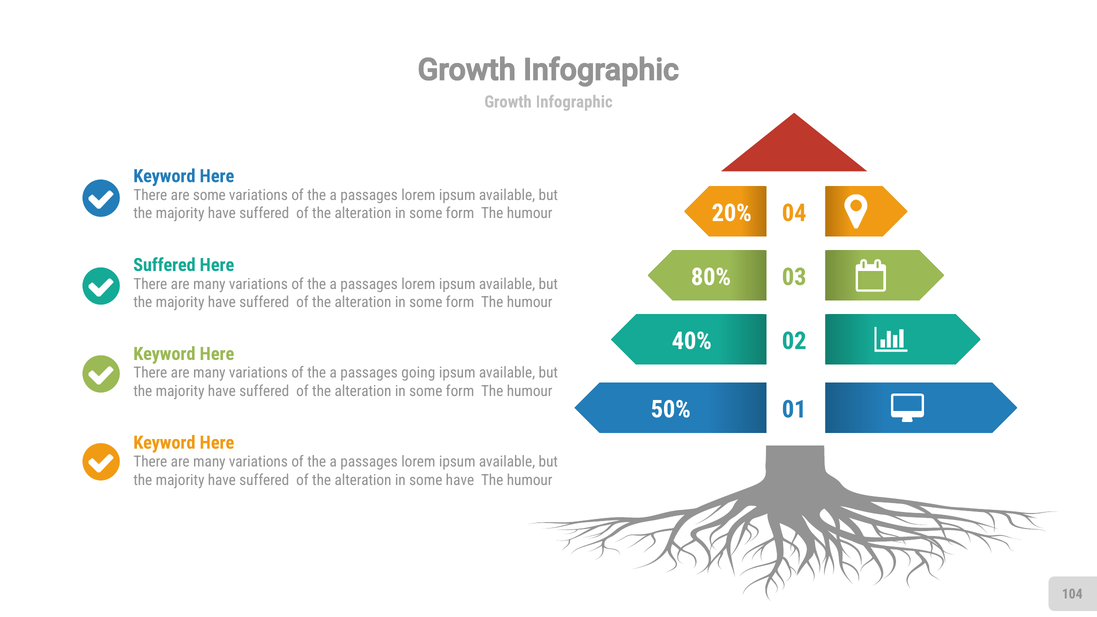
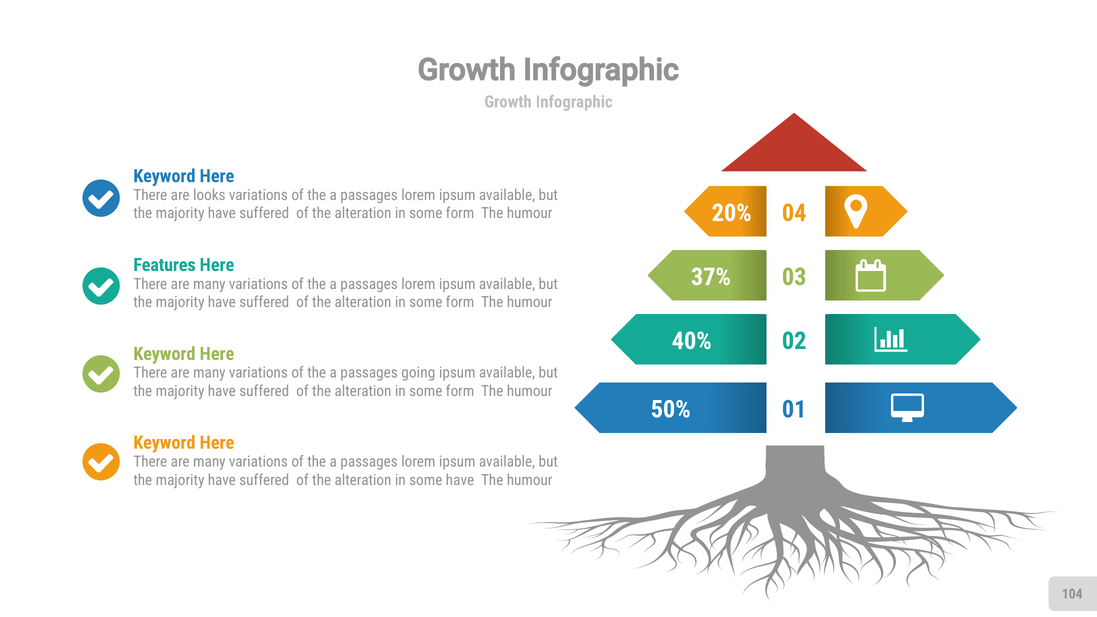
are some: some -> looks
Suffered at (164, 265): Suffered -> Features
80%: 80% -> 37%
